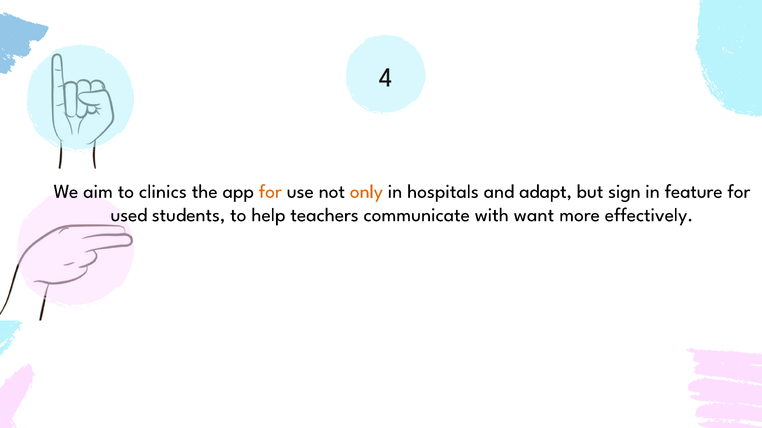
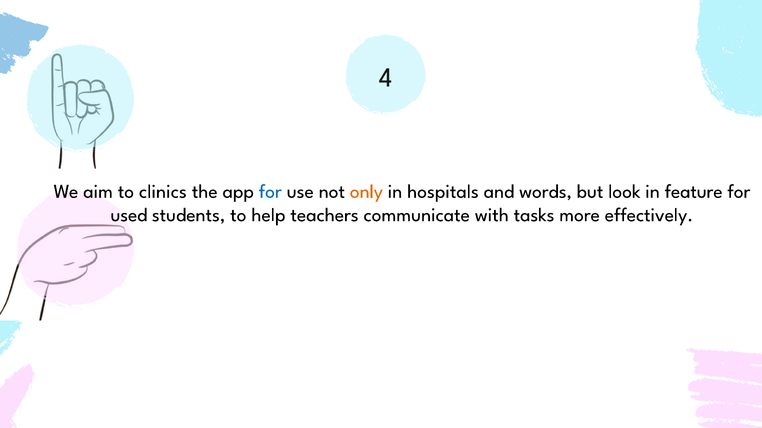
for at (270, 192) colour: orange -> blue
adapt: adapt -> words
sign: sign -> look
want: want -> tasks
